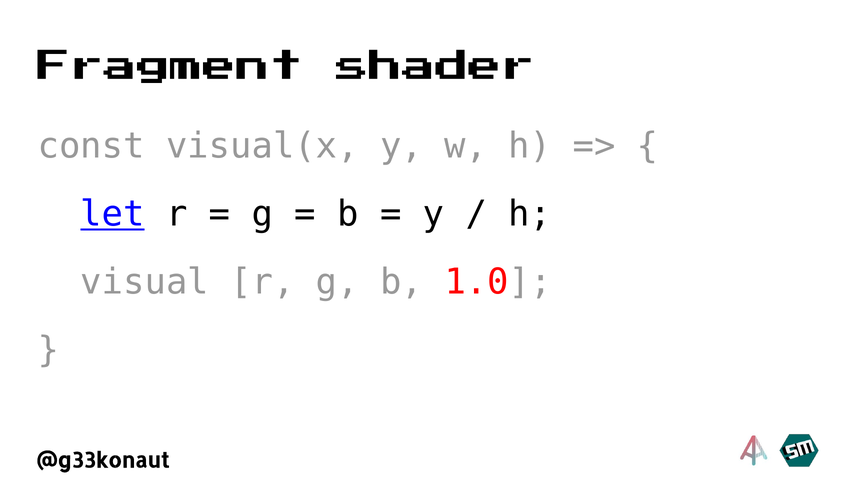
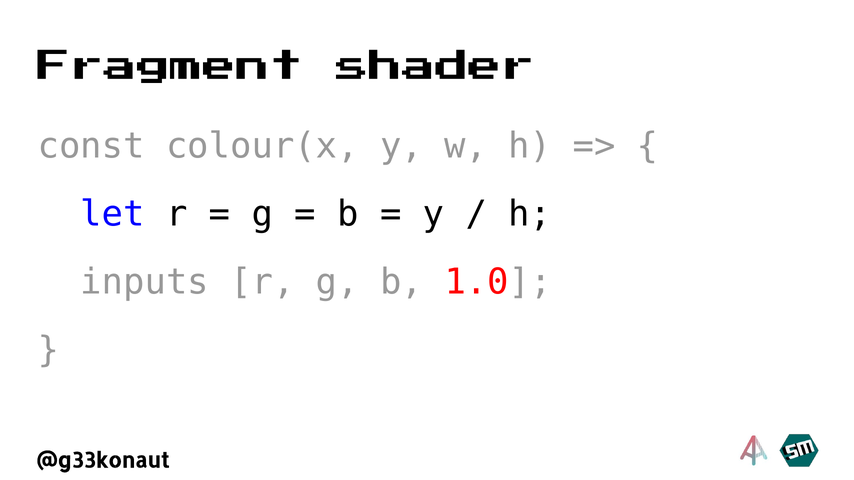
visual(x: visual(x -> colour(x
let underline: present -> none
visual: visual -> inputs
